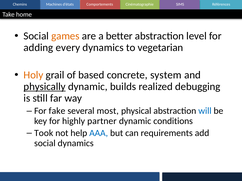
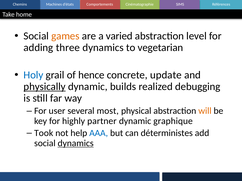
better: better -> varied
every: every -> three
Holy colour: orange -> blue
based: based -> hence
system: system -> update
fake: fake -> user
will colour: blue -> orange
conditions: conditions -> graphique
requirements: requirements -> déterministes
dynamics at (76, 144) underline: none -> present
